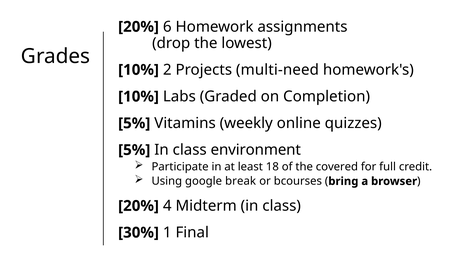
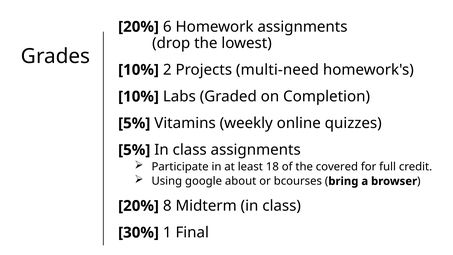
class environment: environment -> assignments
break: break -> about
4: 4 -> 8
